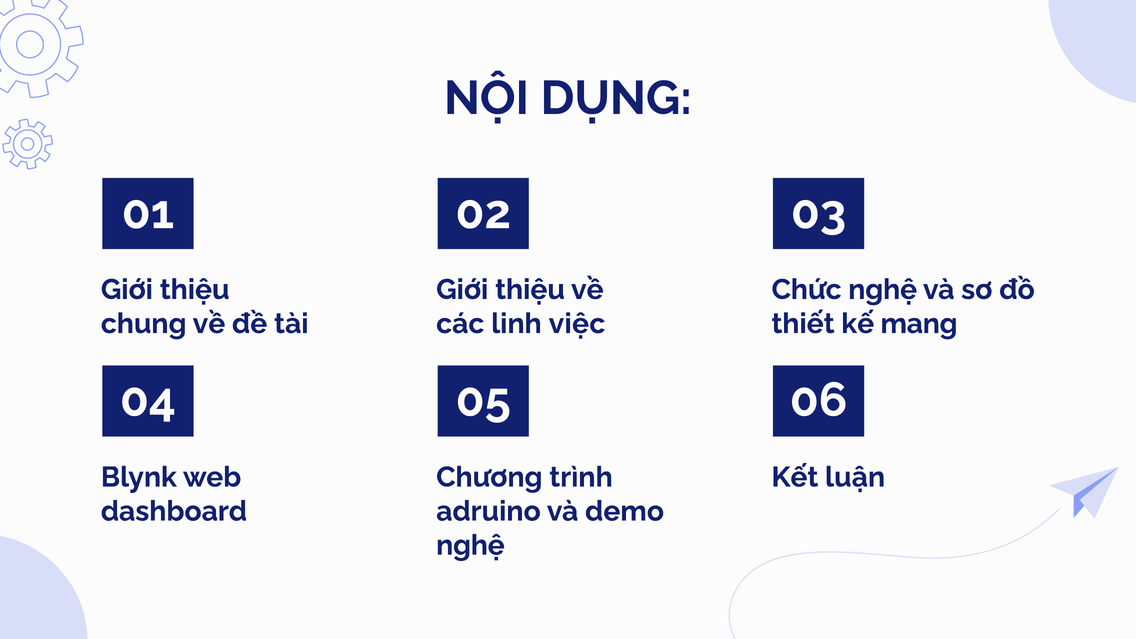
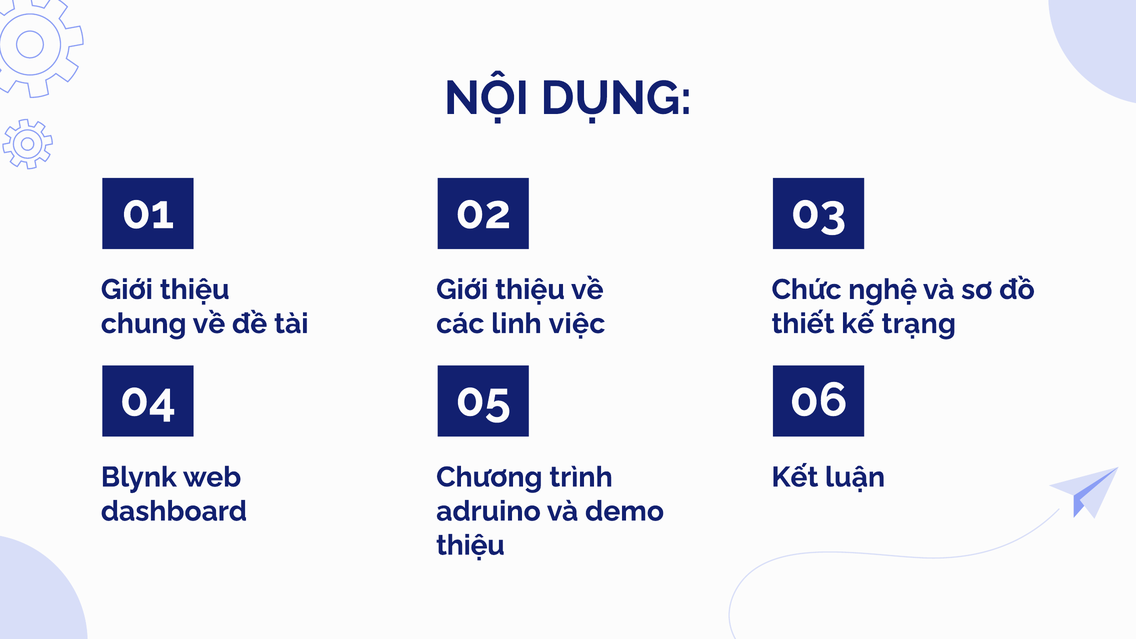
mang: mang -> trạng
nghệ at (470, 545): nghệ -> thiệu
